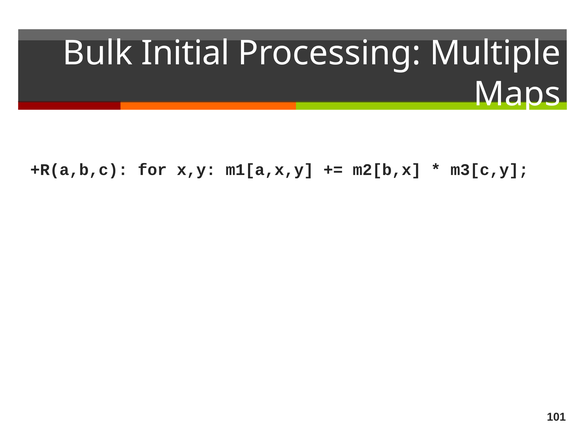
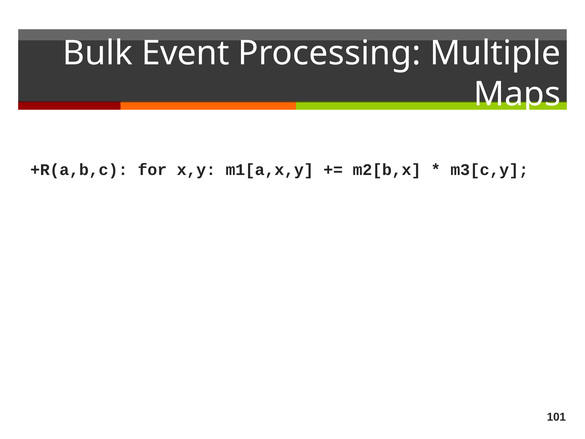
Initial: Initial -> Event
